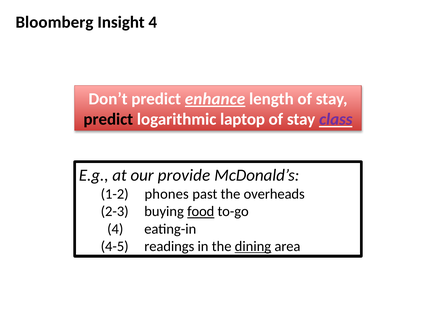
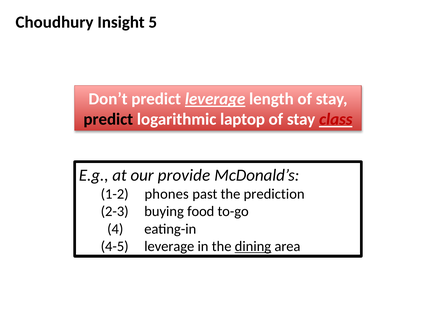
Bloomberg: Bloomberg -> Choudhury
Insight 4: 4 -> 5
predict enhance: enhance -> leverage
class colour: purple -> red
overheads: overheads -> prediction
food underline: present -> none
4-5 readings: readings -> leverage
